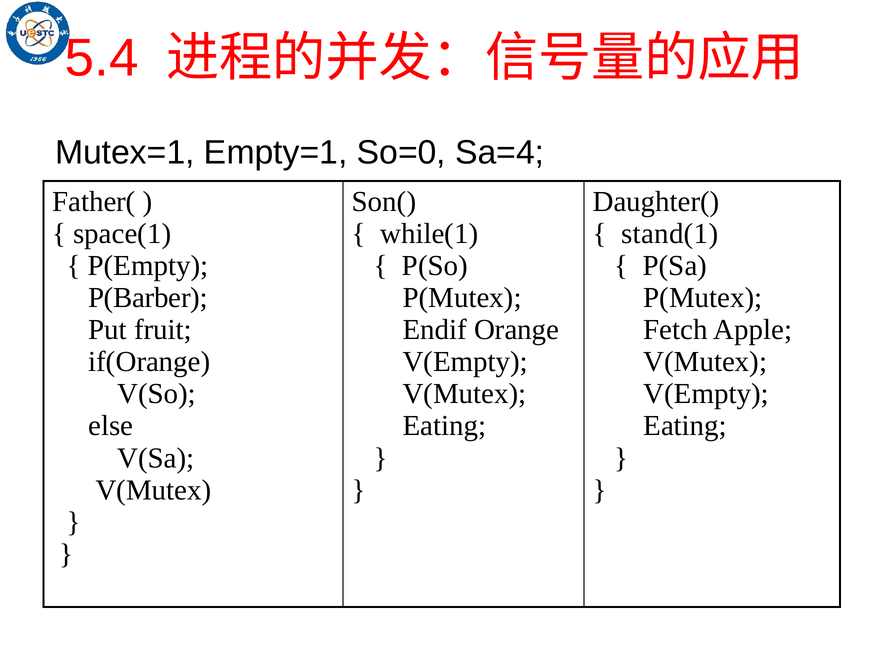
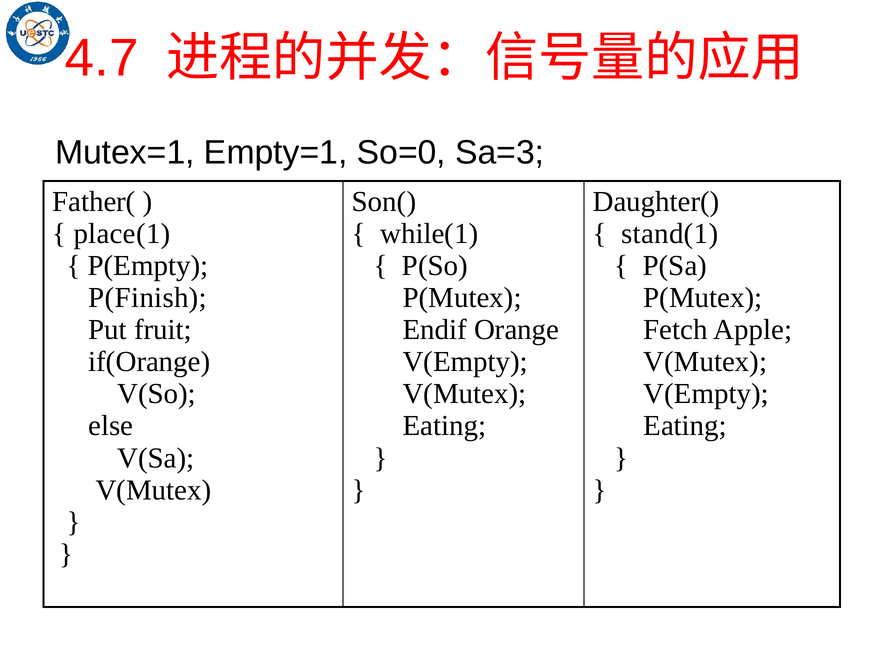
5.4: 5.4 -> 4.7
Sa=4: Sa=4 -> Sa=3
space(1: space(1 -> place(1
P(Barber: P(Barber -> P(Finish
